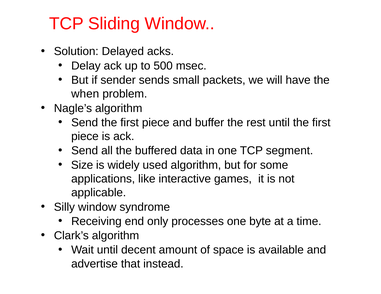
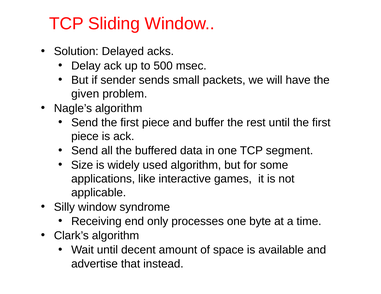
when: when -> given
